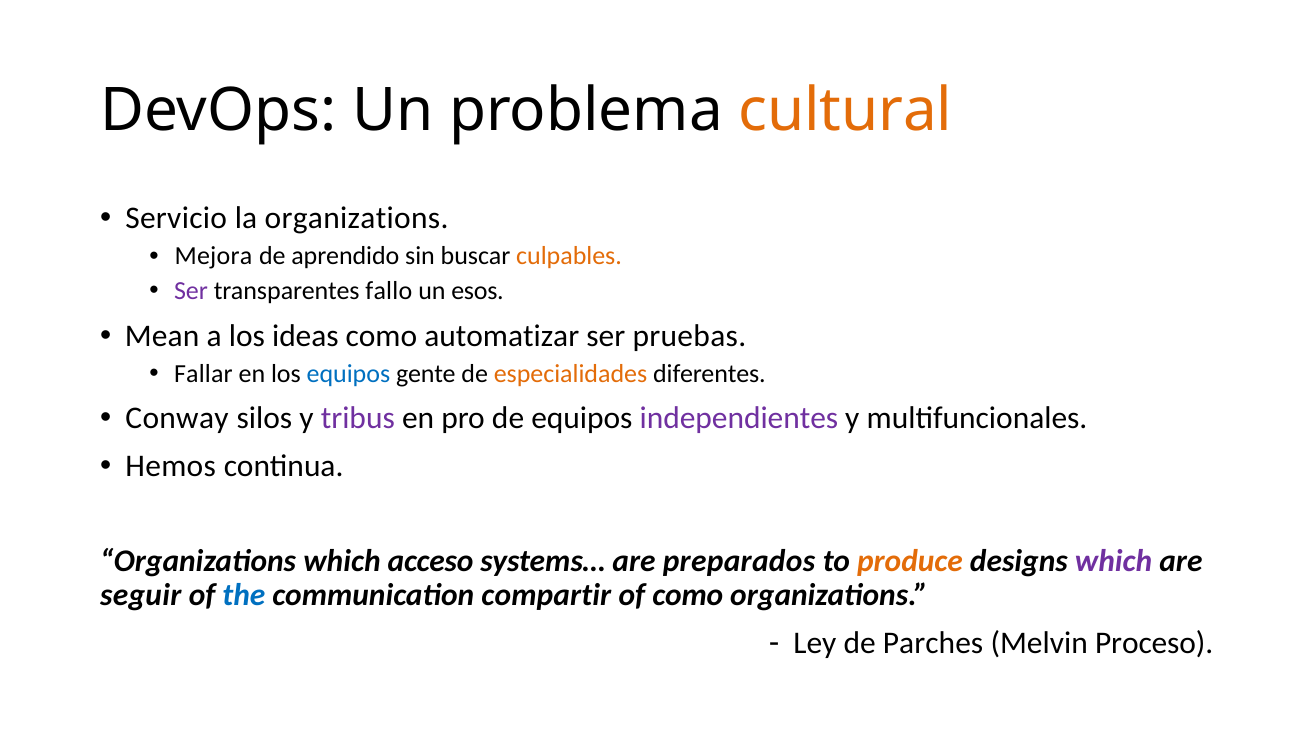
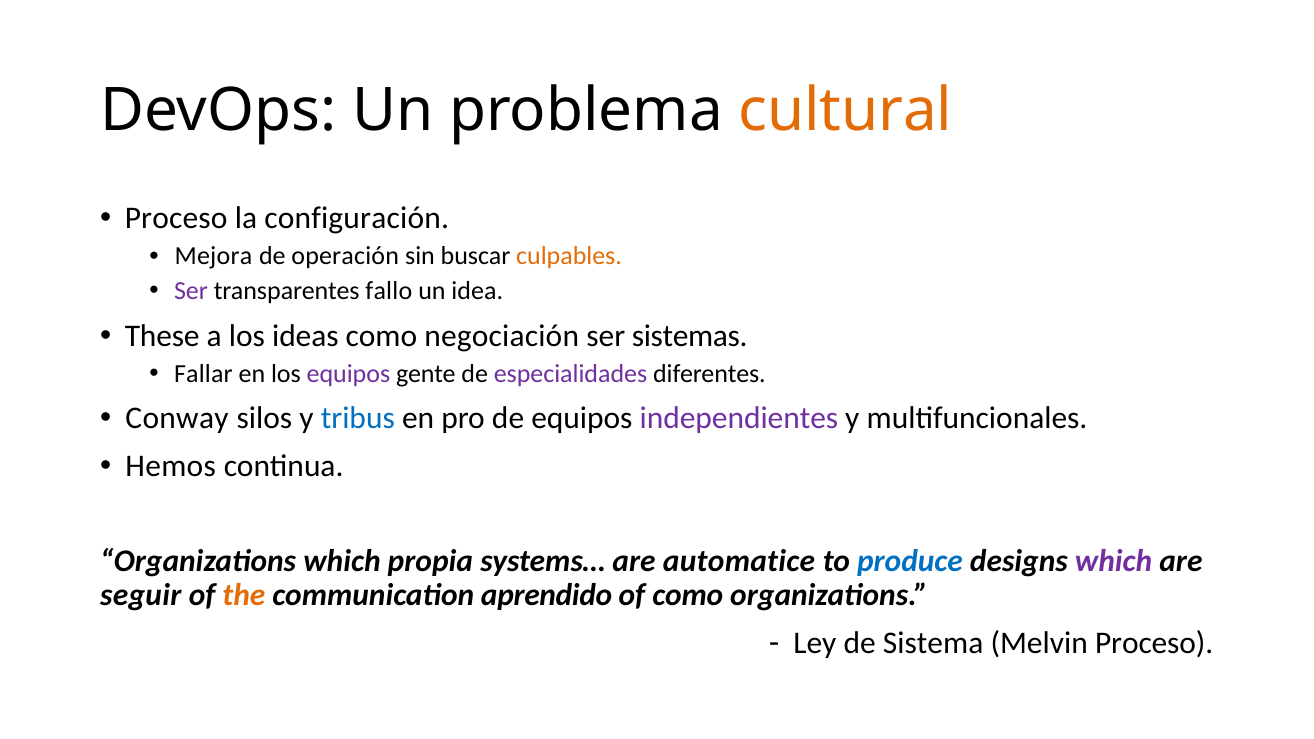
Servicio at (176, 218): Servicio -> Proceso
la organizations: organizations -> configuración
aprendido: aprendido -> operación
esos: esos -> idea
Mean: Mean -> These
automatizar: automatizar -> negociación
pruebas: pruebas -> sistemas
equipos at (348, 374) colour: blue -> purple
especialidades colour: orange -> purple
tribus colour: purple -> blue
acceso: acceso -> propia
preparados: preparados -> automatice
produce colour: orange -> blue
the colour: blue -> orange
compartir: compartir -> aprendido
Parches: Parches -> Sistema
